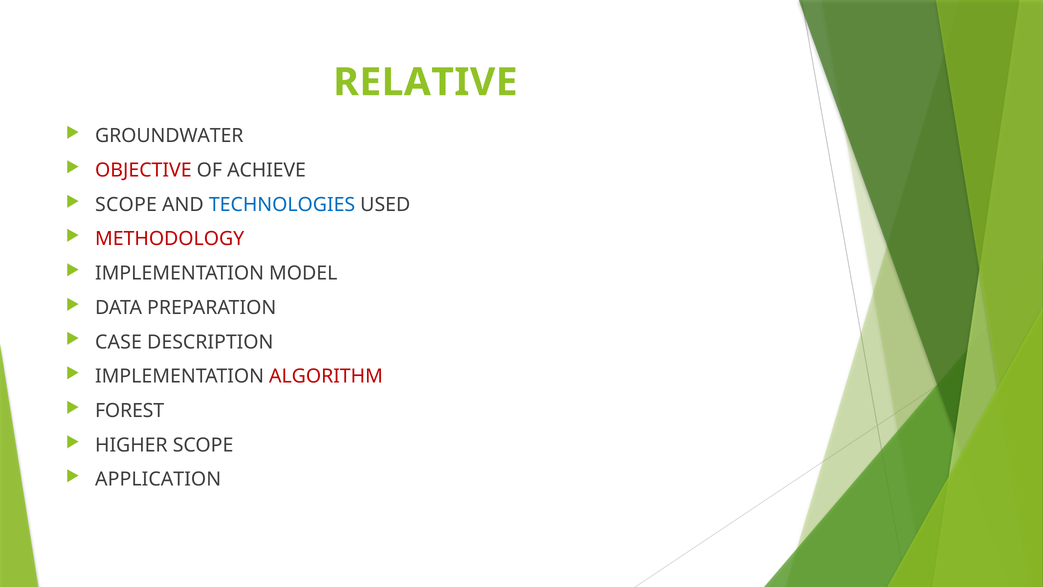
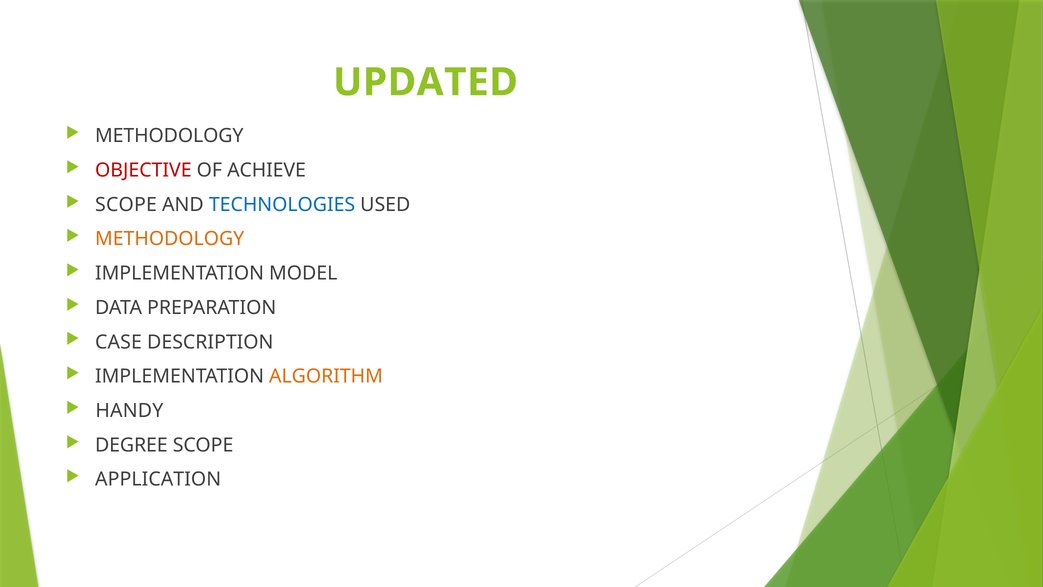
RELATIVE: RELATIVE -> UPDATED
GROUNDWATER at (169, 136): GROUNDWATER -> METHODOLOGY
METHODOLOGY at (170, 239) colour: red -> orange
ALGORITHM colour: red -> orange
FOREST: FOREST -> HANDY
HIGHER: HIGHER -> DEGREE
